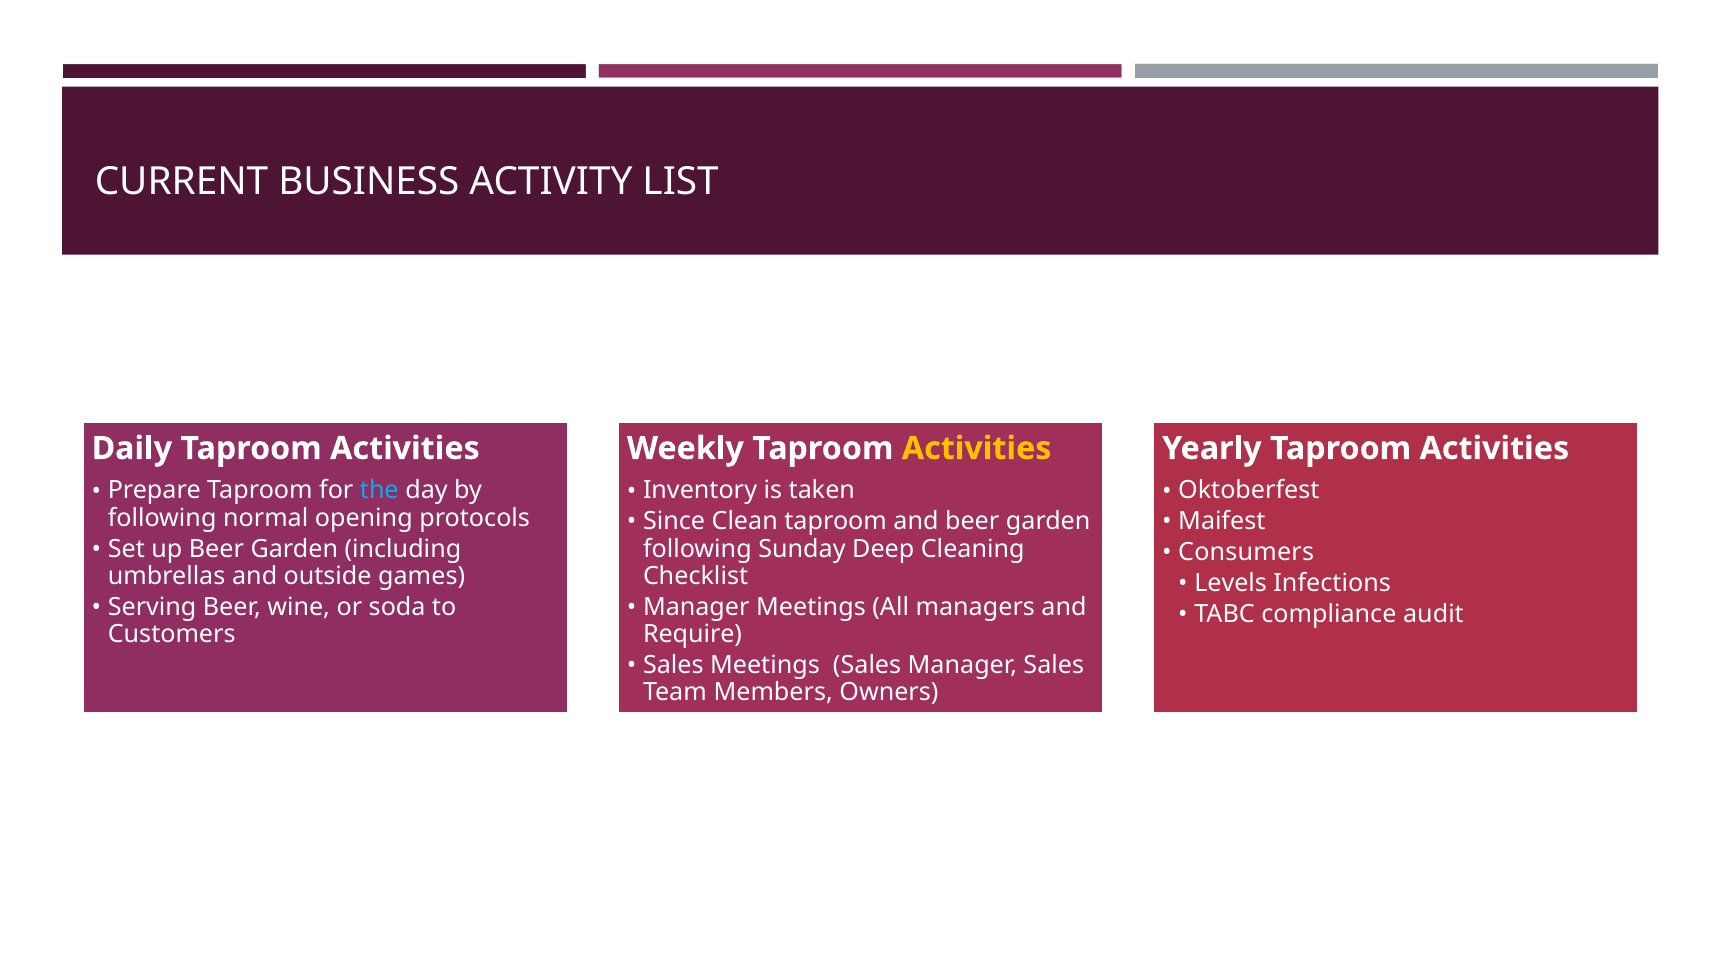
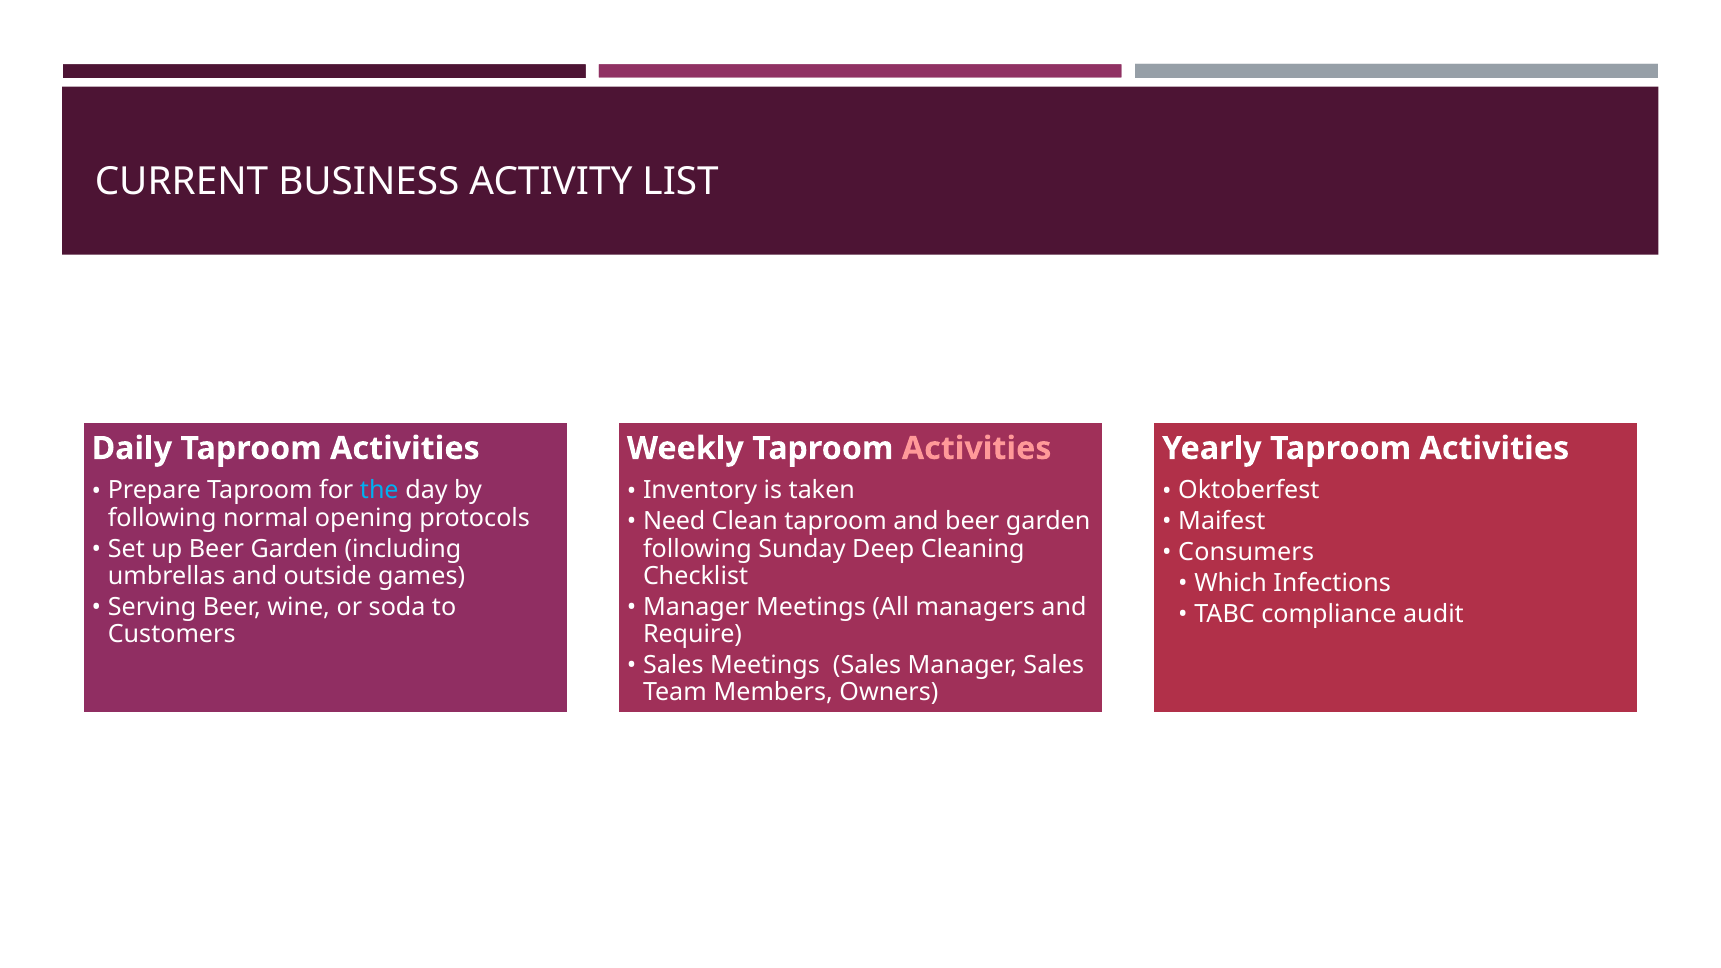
Activities at (977, 448) colour: yellow -> pink
Since: Since -> Need
Levels: Levels -> Which
